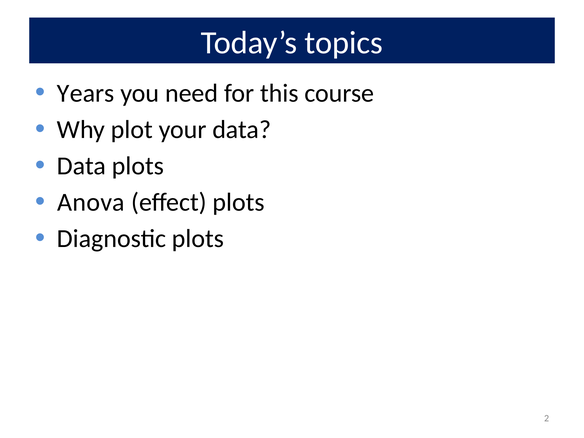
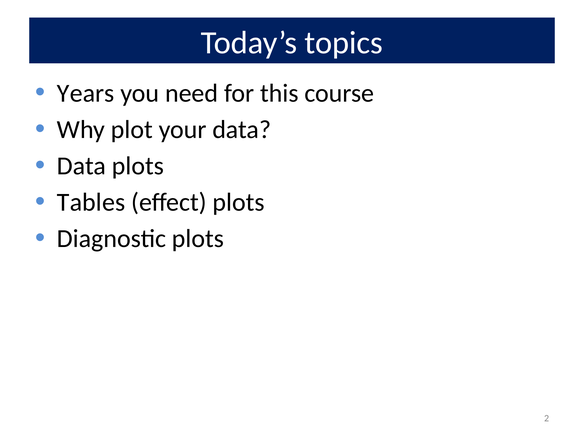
Anova: Anova -> Tables
